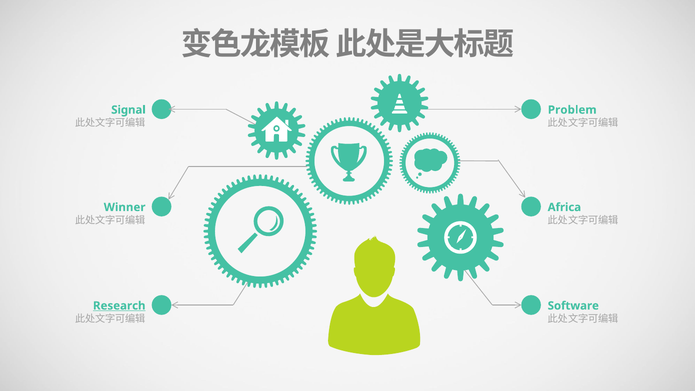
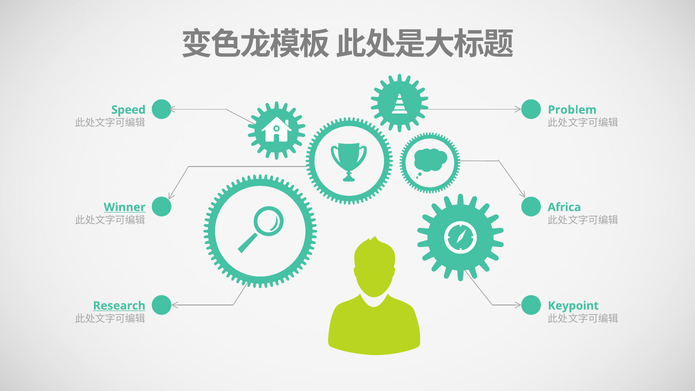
Signal: Signal -> Speed
Winner underline: none -> present
Software: Software -> Keypoint
